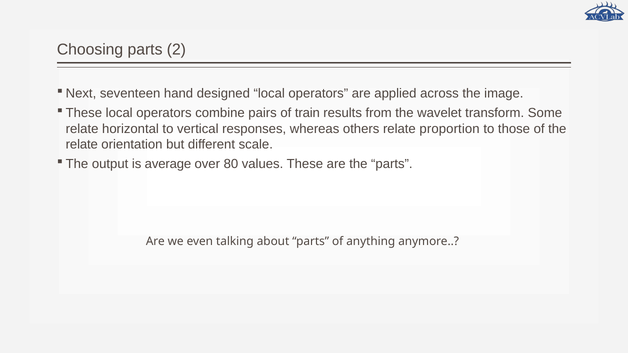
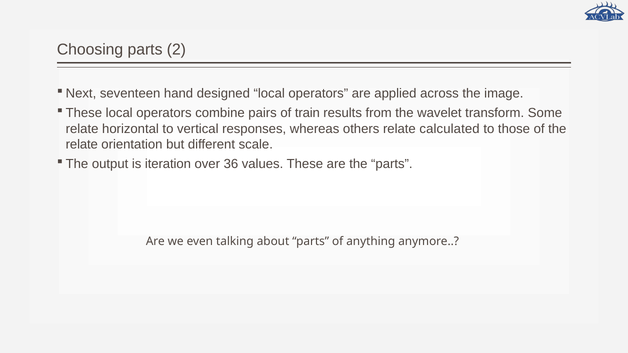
proportion: proportion -> calculated
average: average -> iteration
80: 80 -> 36
